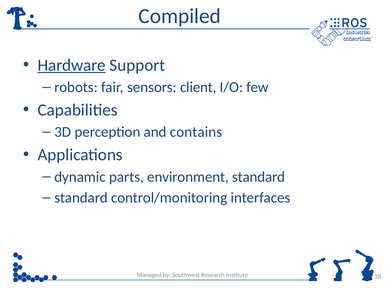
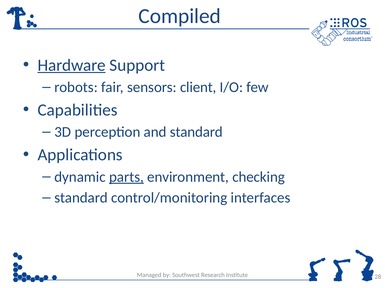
and contains: contains -> standard
parts underline: none -> present
environment standard: standard -> checking
